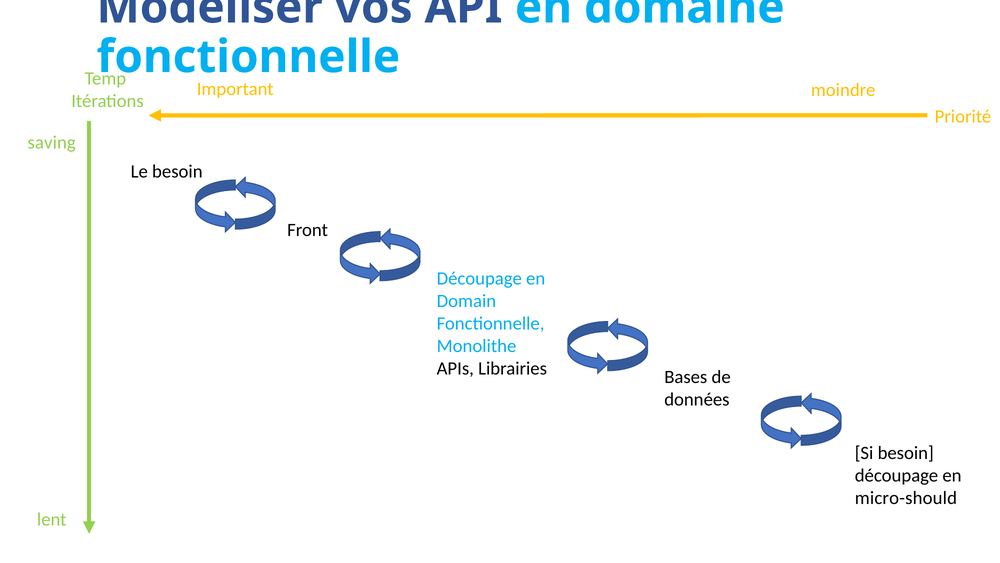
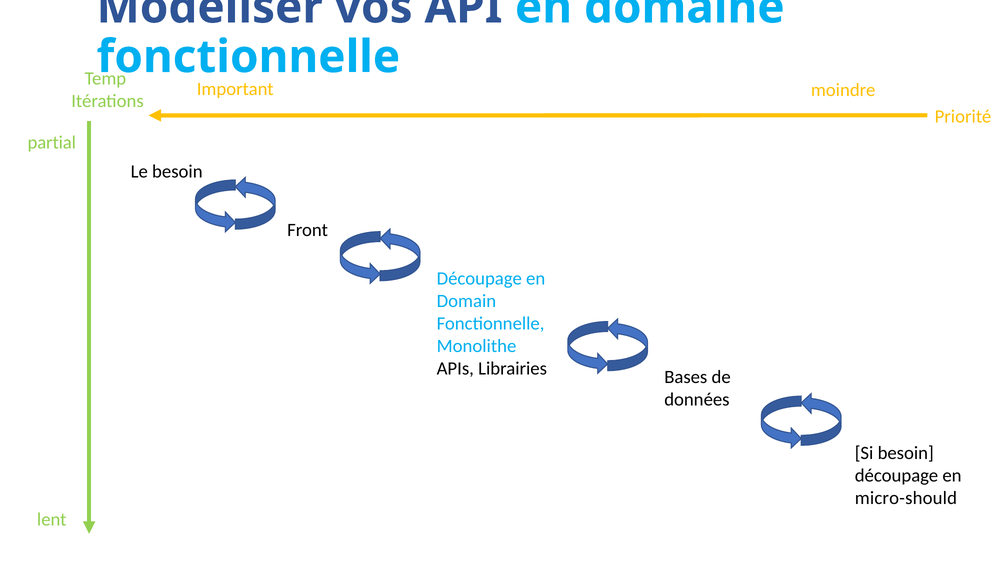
saving: saving -> partial
